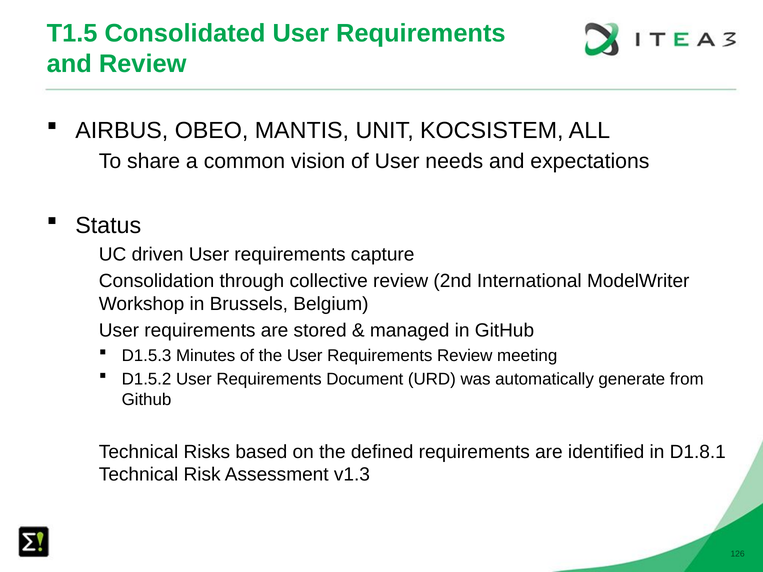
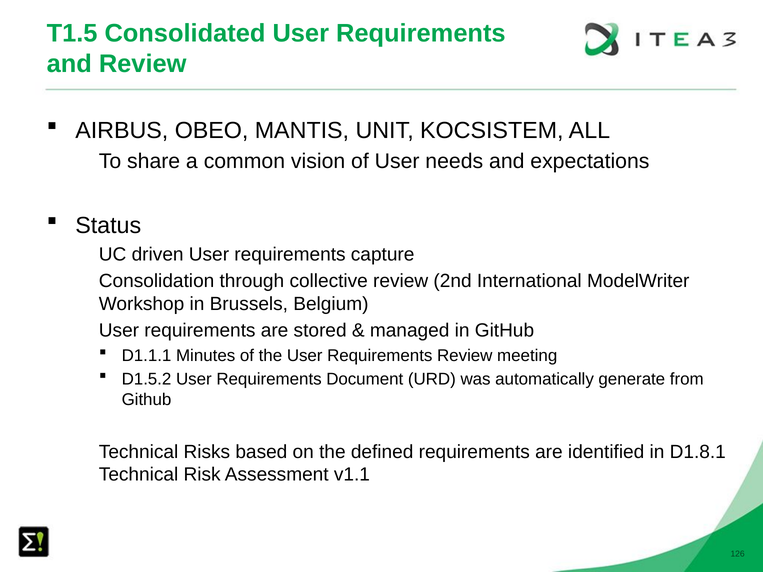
D1.5.3: D1.5.3 -> D1.1.1
v1.3: v1.3 -> v1.1
